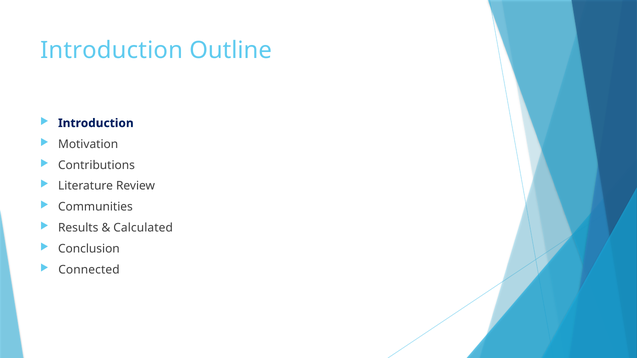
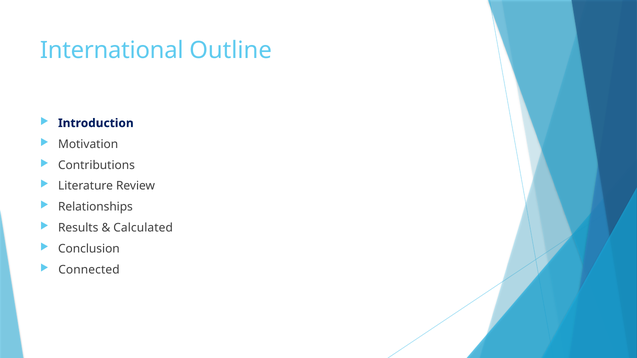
Introduction at (112, 50): Introduction -> International
Communities: Communities -> Relationships
